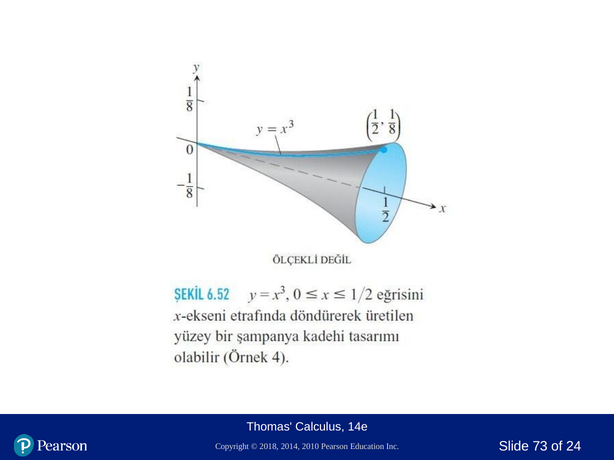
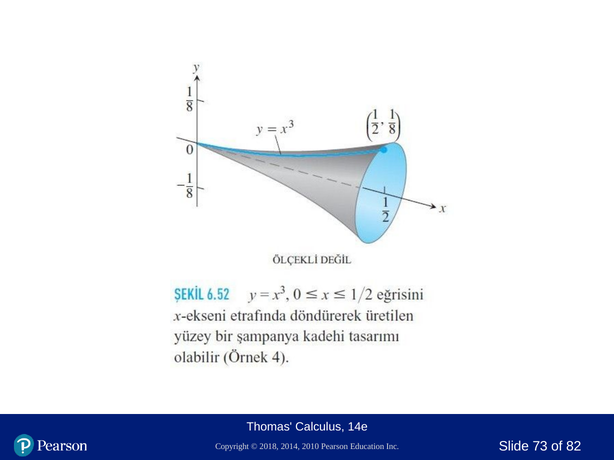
24: 24 -> 82
